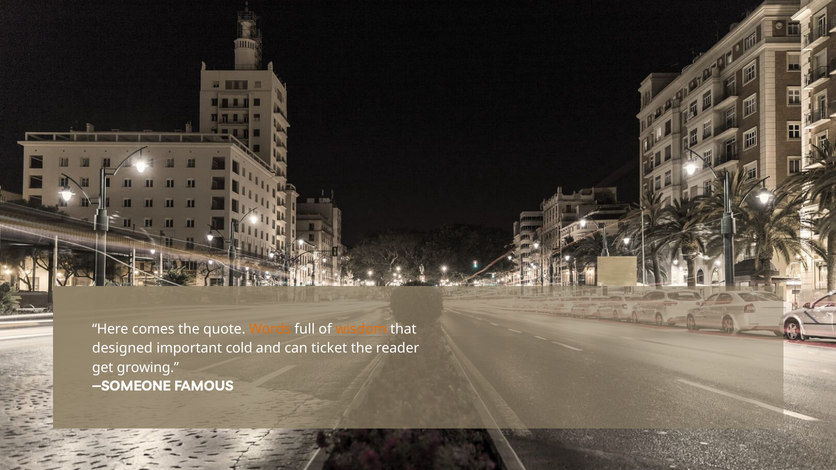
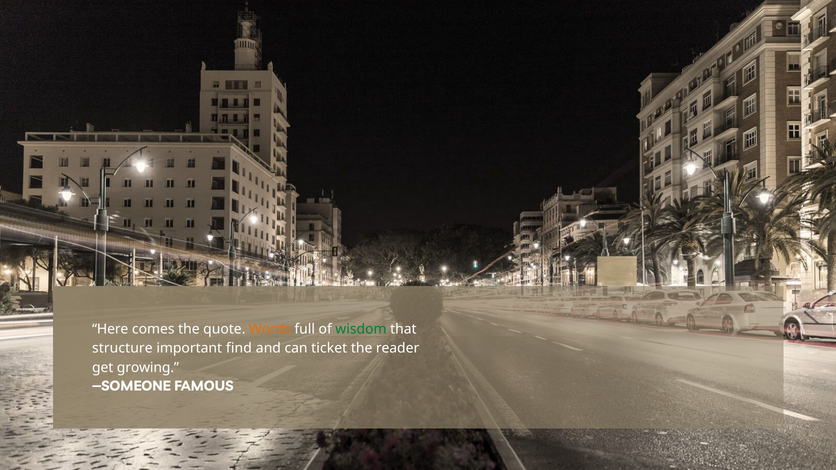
wisdom colour: orange -> green
designed: designed -> structure
cold: cold -> find
